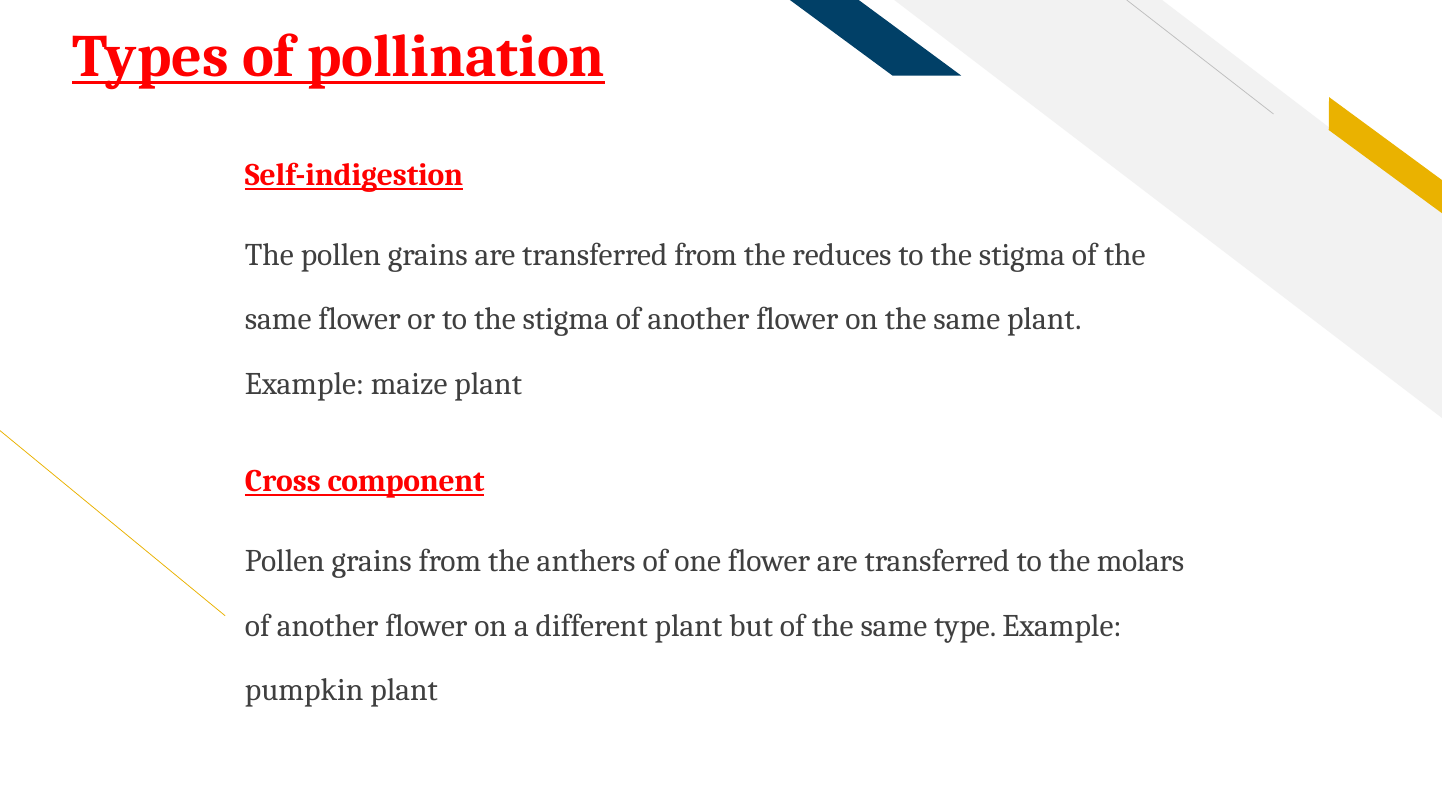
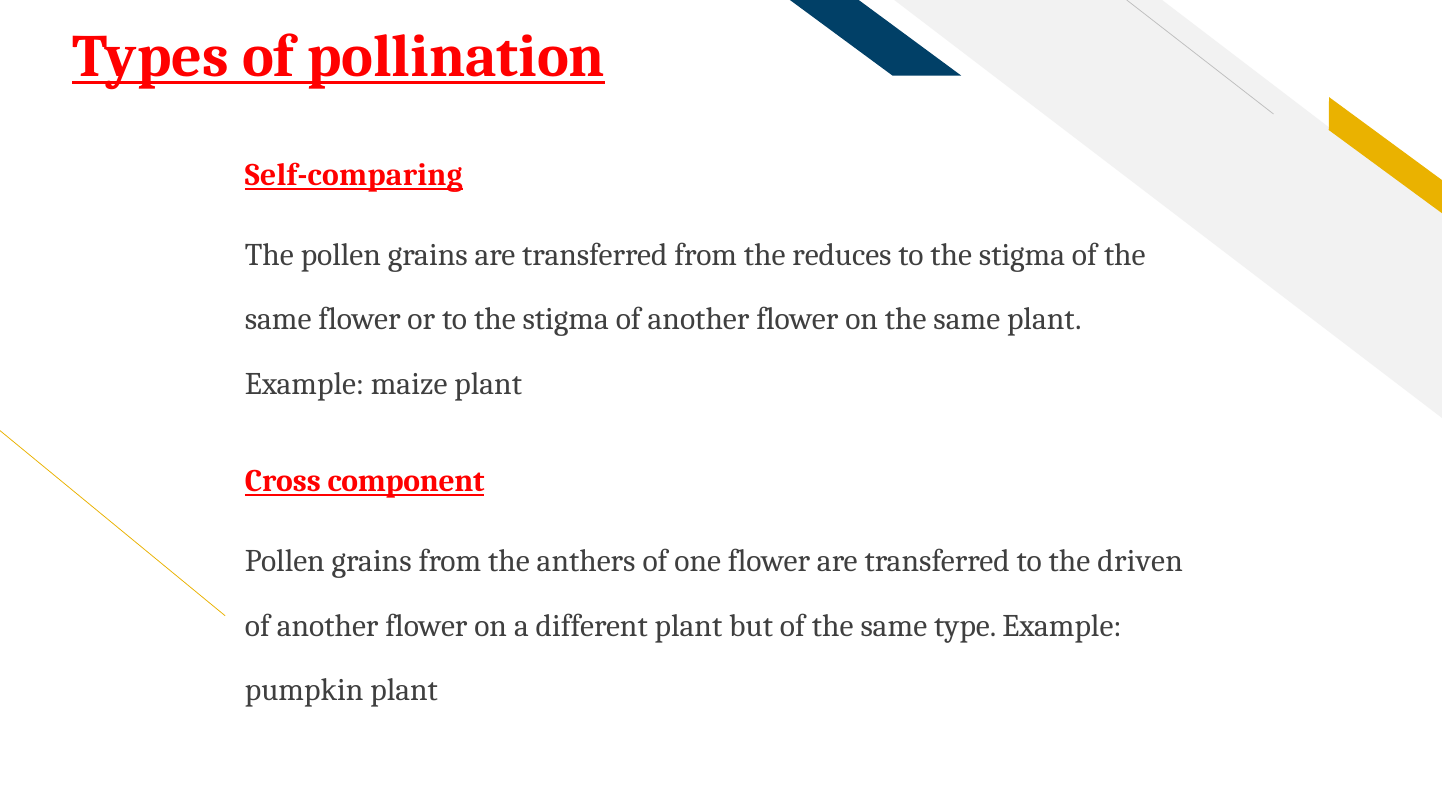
Self-indigestion: Self-indigestion -> Self-comparing
molars: molars -> driven
